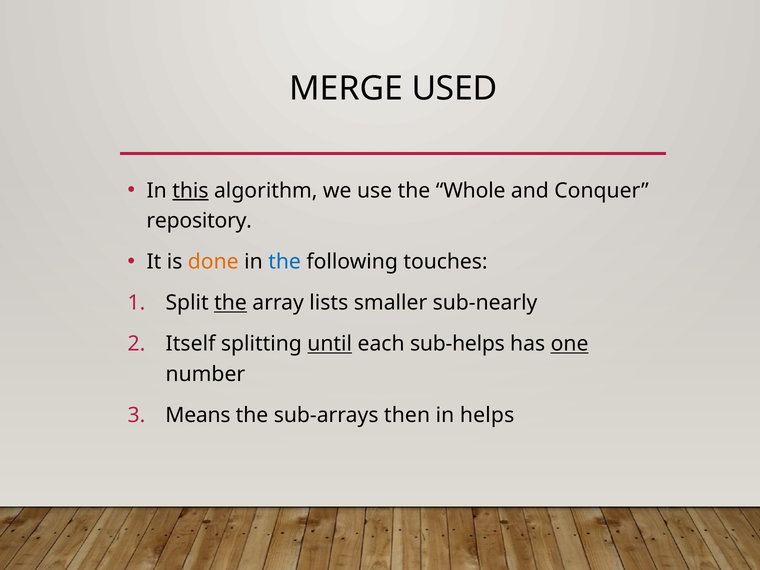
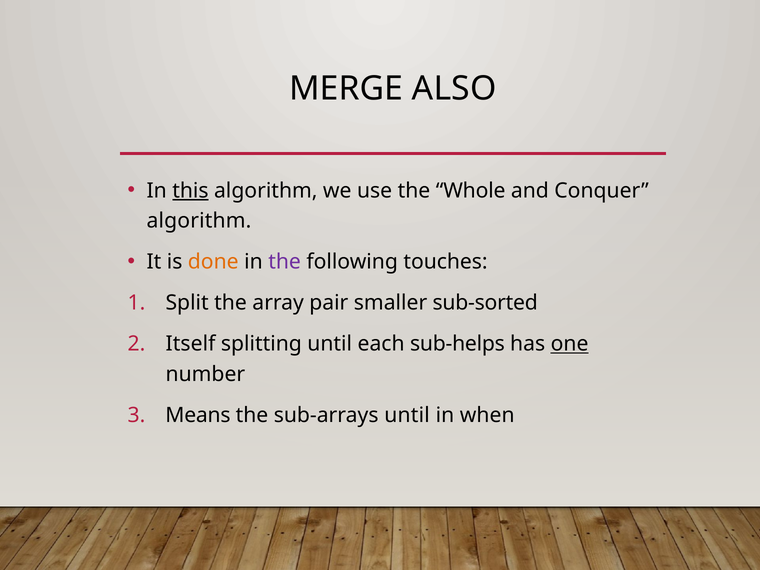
USED: USED -> ALSO
repository at (199, 221): repository -> algorithm
the at (285, 262) colour: blue -> purple
the at (231, 303) underline: present -> none
lists: lists -> pair
sub-nearly: sub-nearly -> sub-sorted
until at (330, 344) underline: present -> none
sub-arrays then: then -> until
helps: helps -> when
